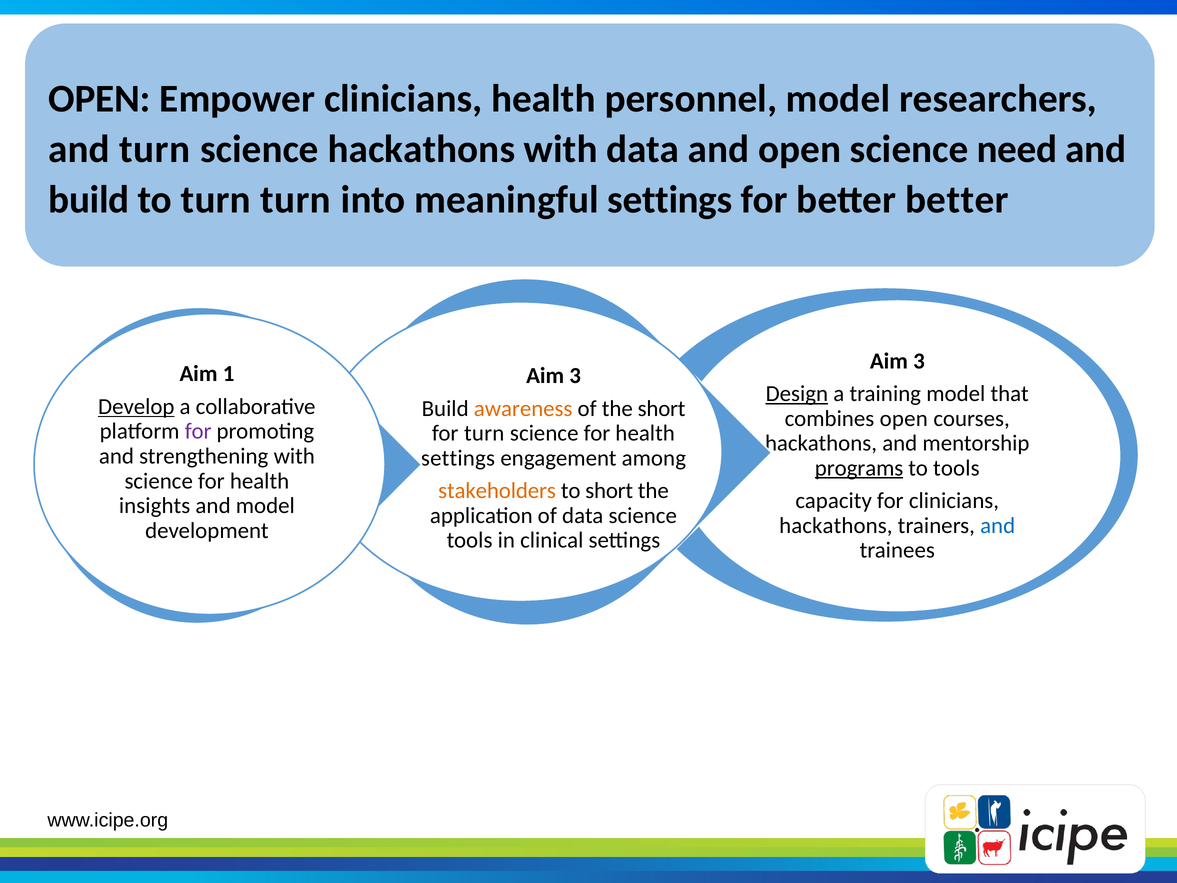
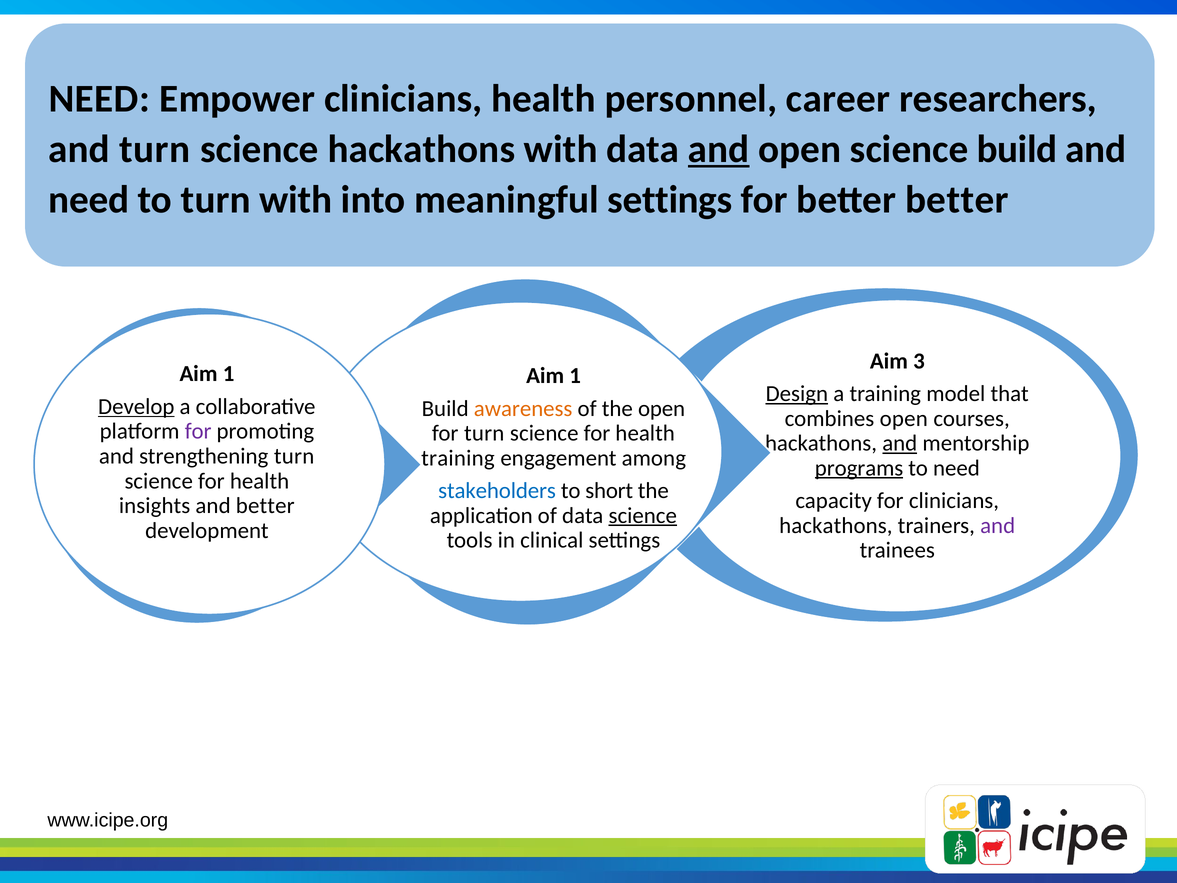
OPEN at (100, 99): OPEN -> NEED
personnel model: model -> career
and at (719, 149) underline: none -> present
science need: need -> build
build at (89, 200): build -> need
turn turn: turn -> with
3 at (575, 376): 3 -> 1
the short: short -> open
and at (900, 443) underline: none -> present
strengthening with: with -> turn
settings at (458, 458): settings -> training
to tools: tools -> need
stakeholders colour: orange -> blue
and model: model -> better
science at (643, 515) underline: none -> present
and at (998, 525) colour: blue -> purple
